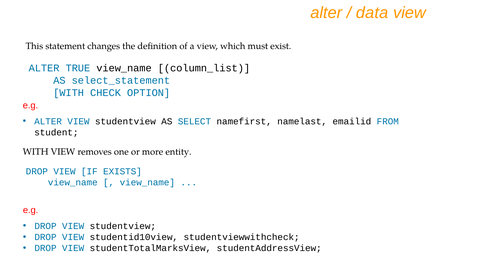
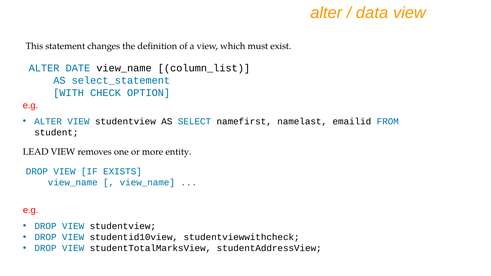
TRUE: TRUE -> DATE
WITH at (36, 152): WITH -> LEAD
